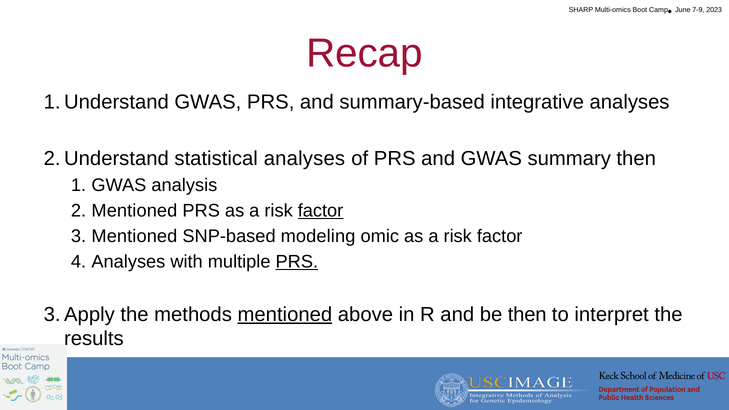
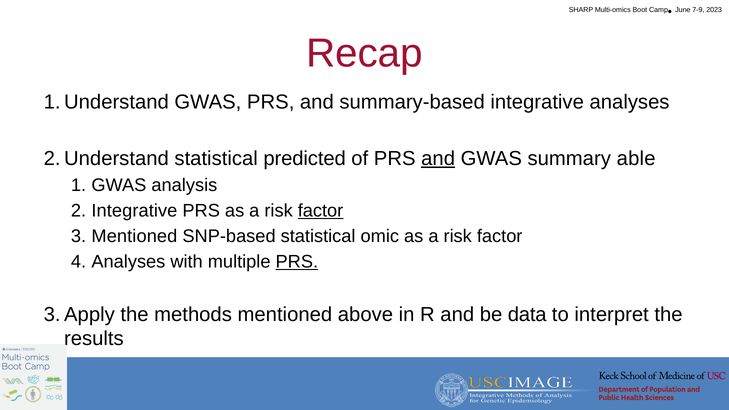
statistical analyses: analyses -> predicted
and at (438, 159) underline: none -> present
summary then: then -> able
Mentioned at (134, 211): Mentioned -> Integrative
SNP-based modeling: modeling -> statistical
mentioned at (285, 315) underline: present -> none
be then: then -> data
